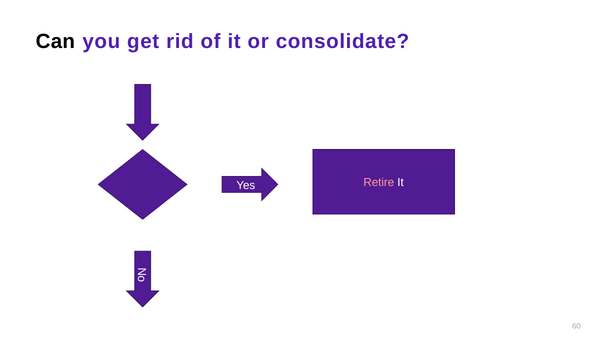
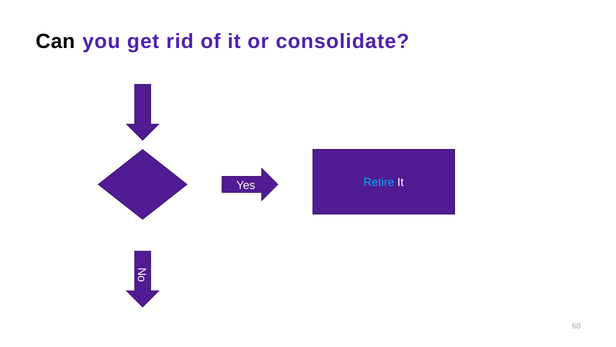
Retire colour: pink -> light blue
